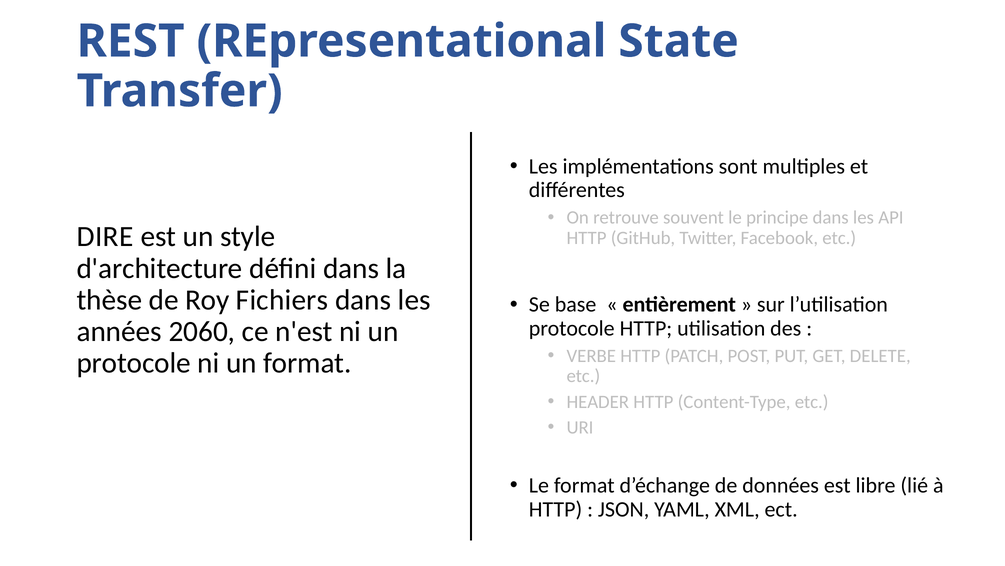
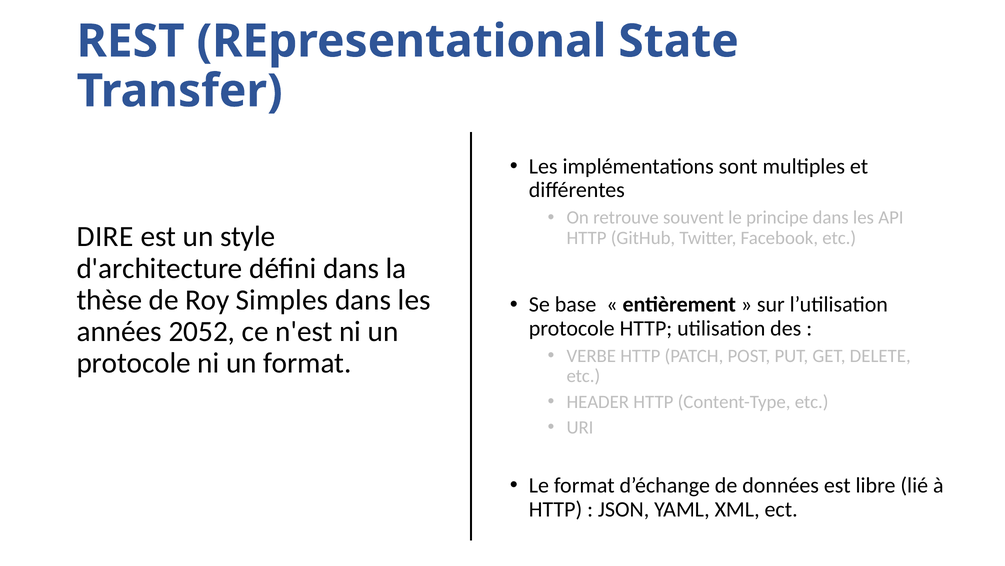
Fichiers: Fichiers -> Simples
2060: 2060 -> 2052
